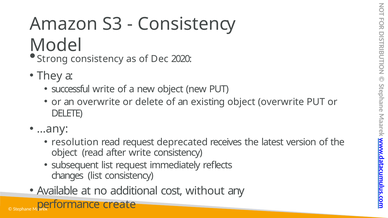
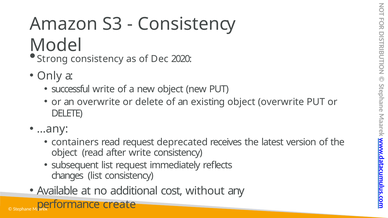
They: They -> Only
resolution: resolution -> containers
